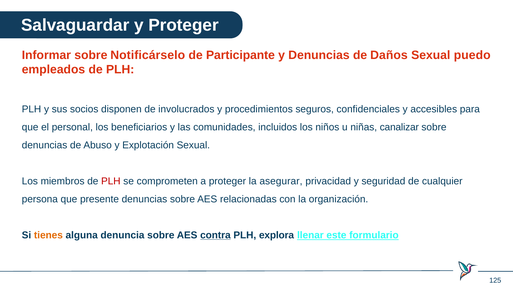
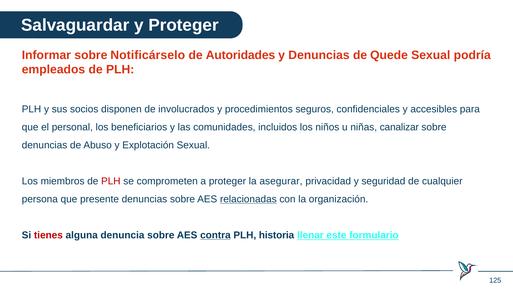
Participante: Participante -> Autoridades
Daños: Daños -> Quede
puedo: puedo -> podría
relacionadas underline: none -> present
tienes colour: orange -> red
explora: explora -> historia
